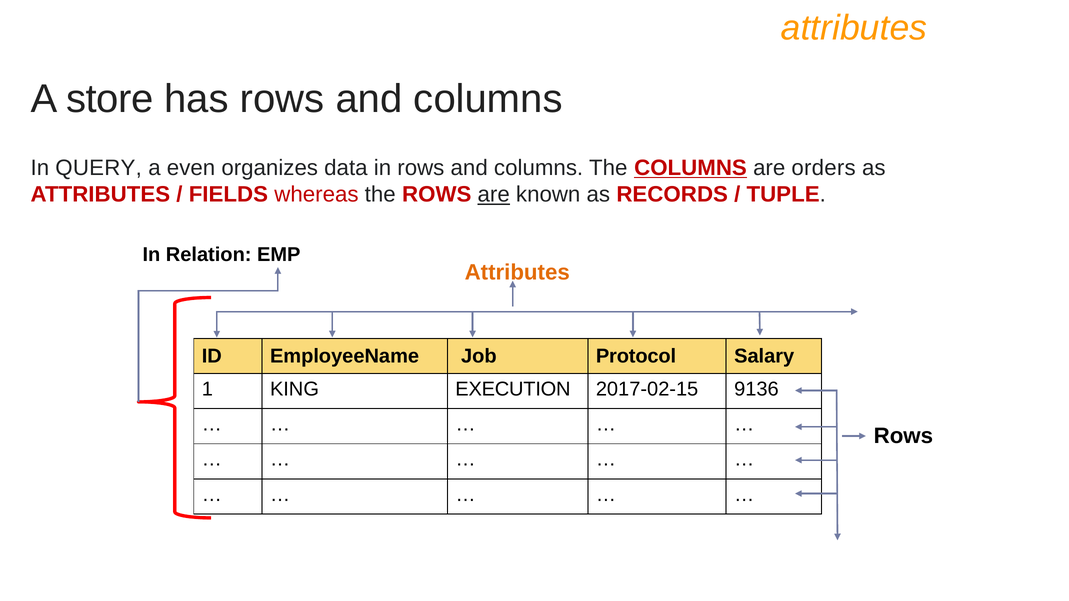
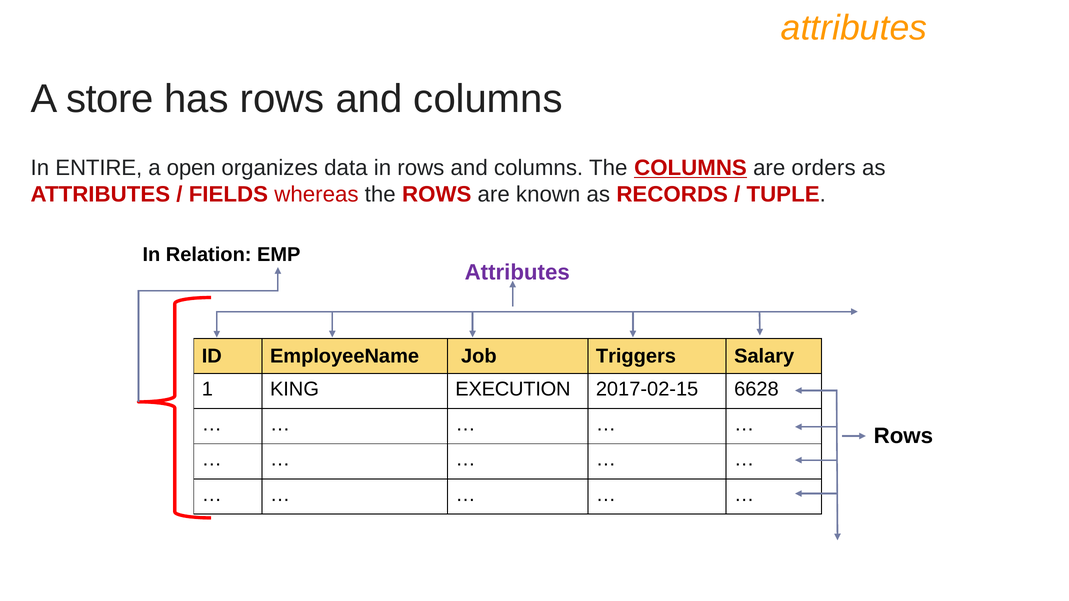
QUERY: QUERY -> ENTIRE
even: even -> open
are at (494, 195) underline: present -> none
Attributes at (517, 273) colour: orange -> purple
Protocol: Protocol -> Triggers
9136: 9136 -> 6628
